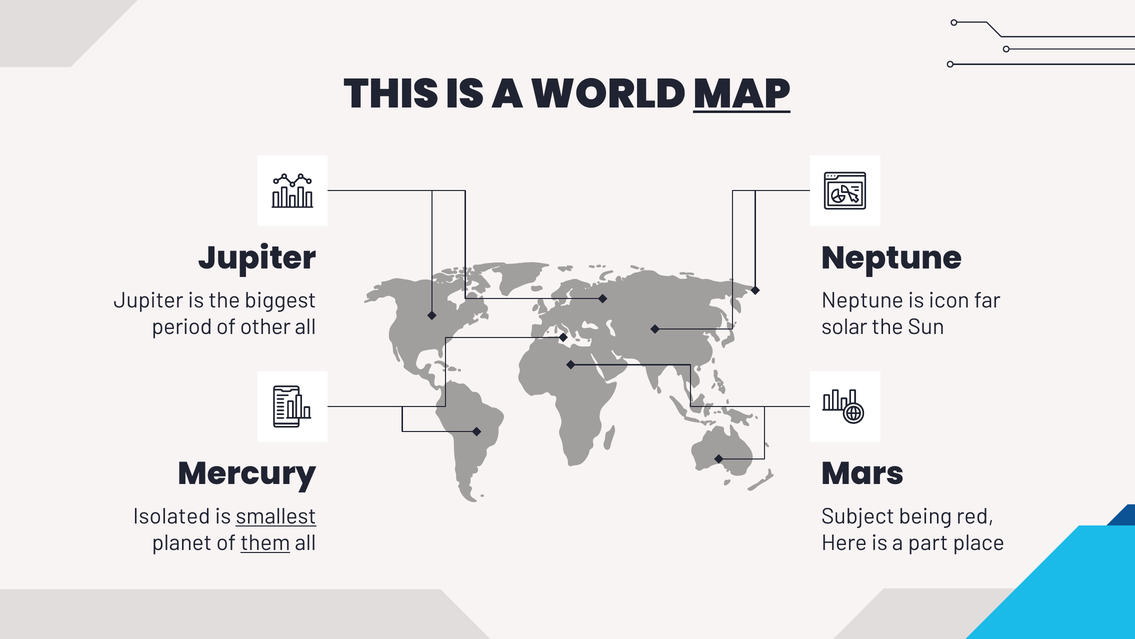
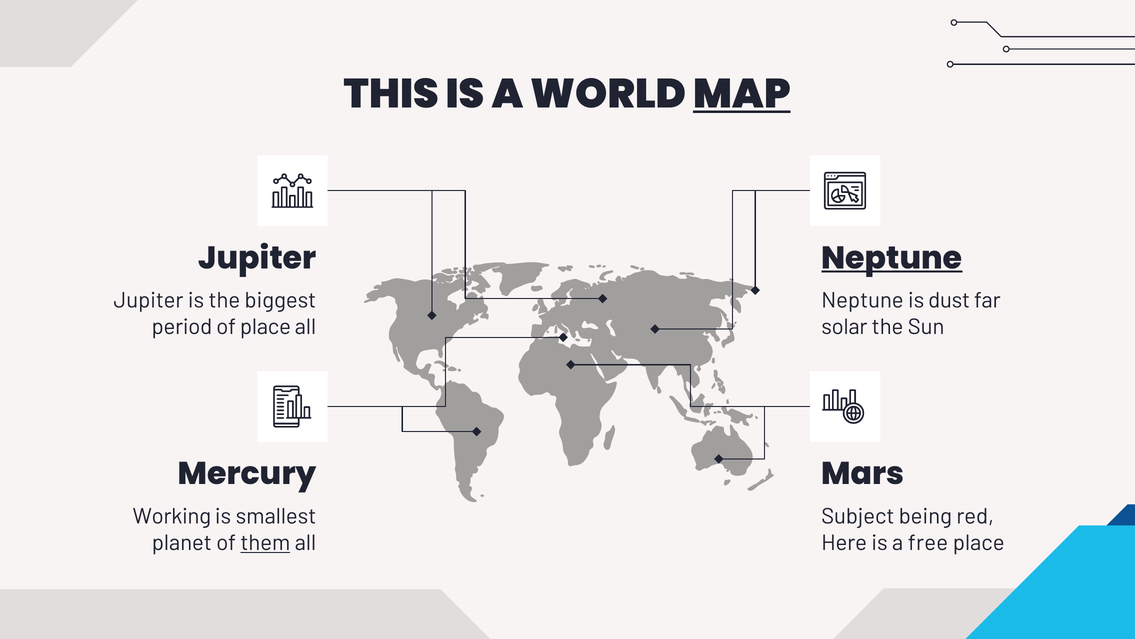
Neptune at (892, 258) underline: none -> present
icon: icon -> dust
of other: other -> place
Isolated: Isolated -> Working
smallest underline: present -> none
part: part -> free
